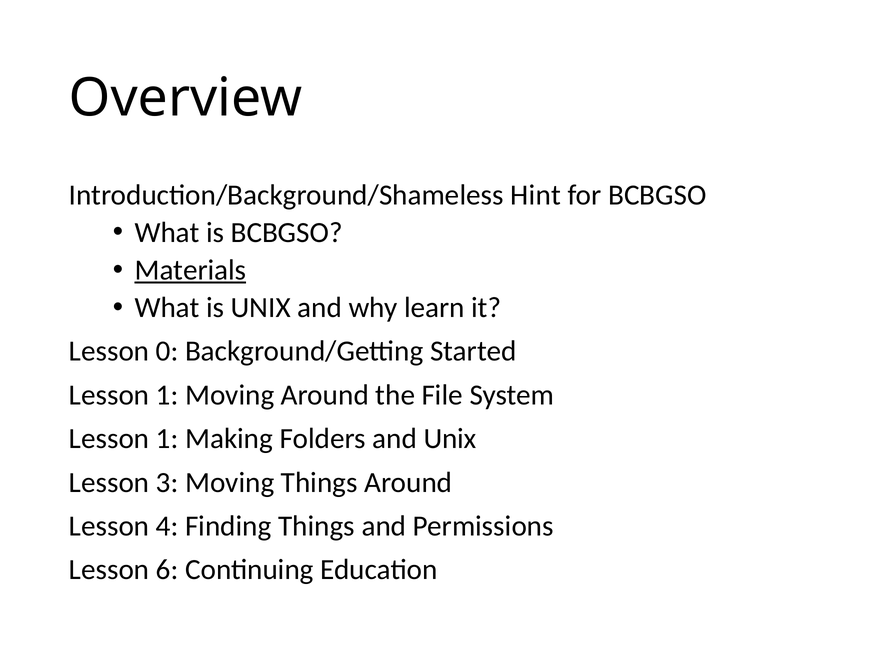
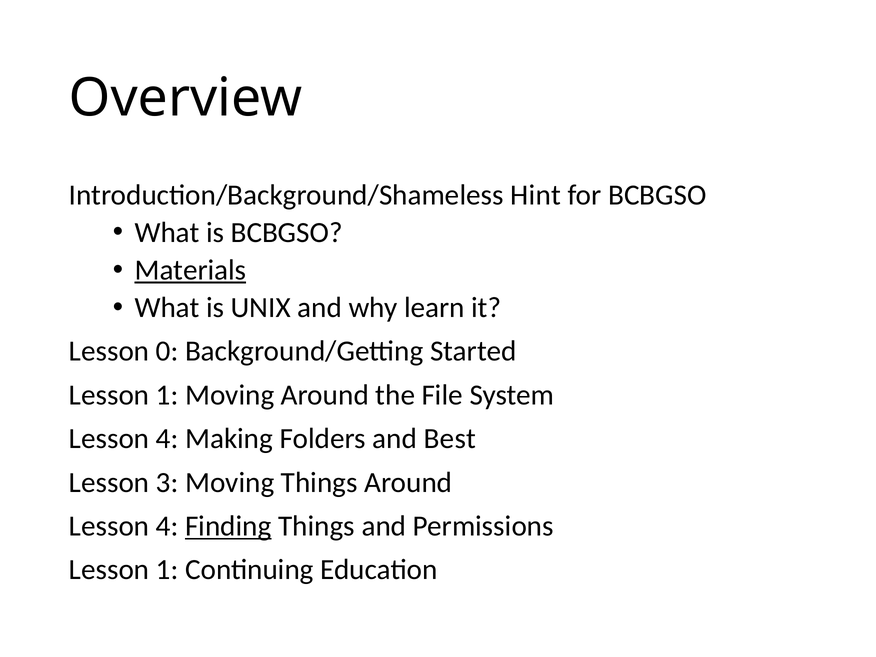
1 at (167, 439): 1 -> 4
and Unix: Unix -> Best
Finding underline: none -> present
6 at (167, 570): 6 -> 1
